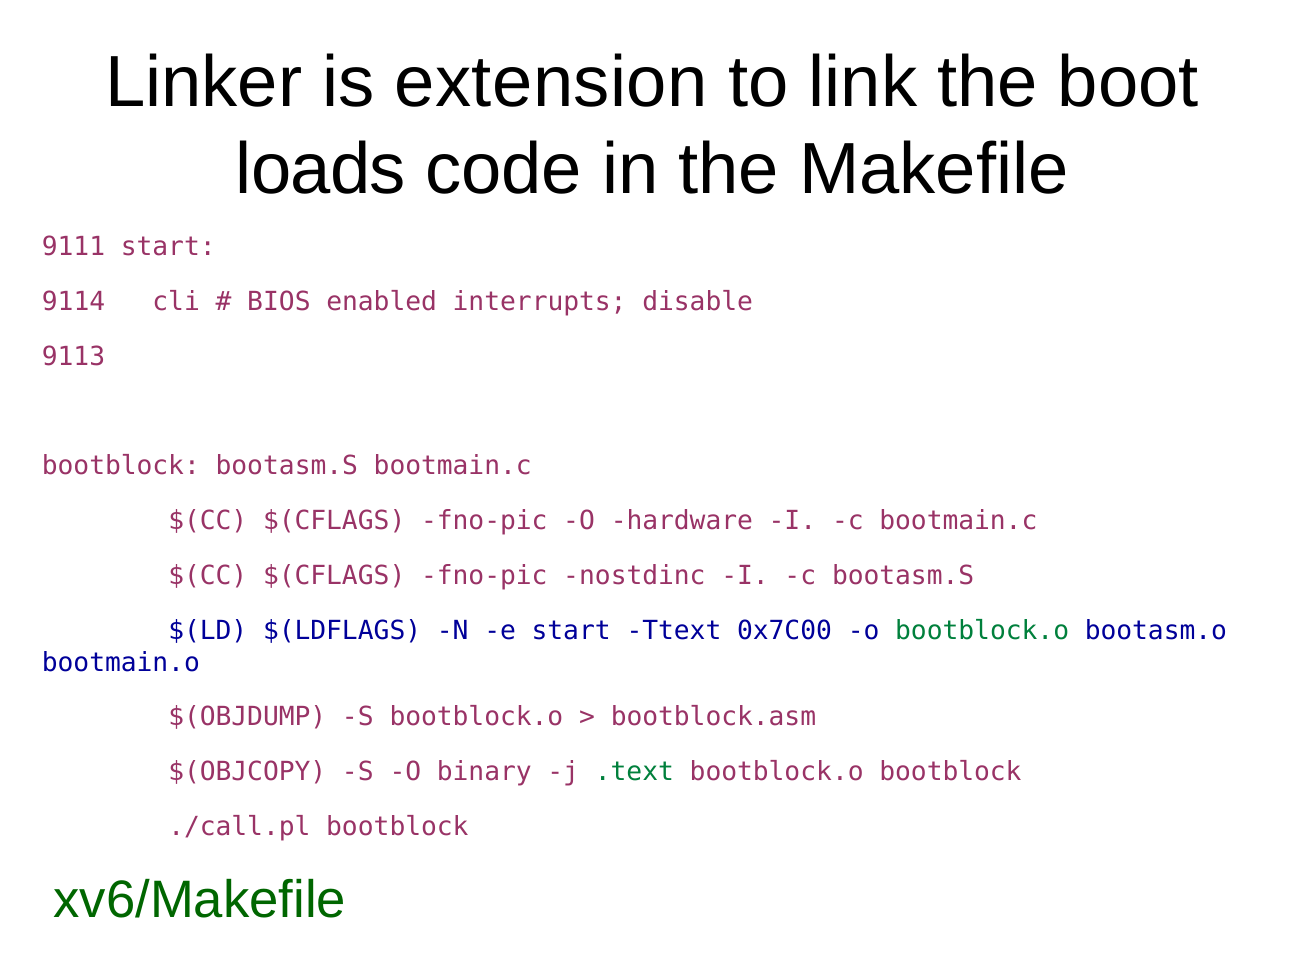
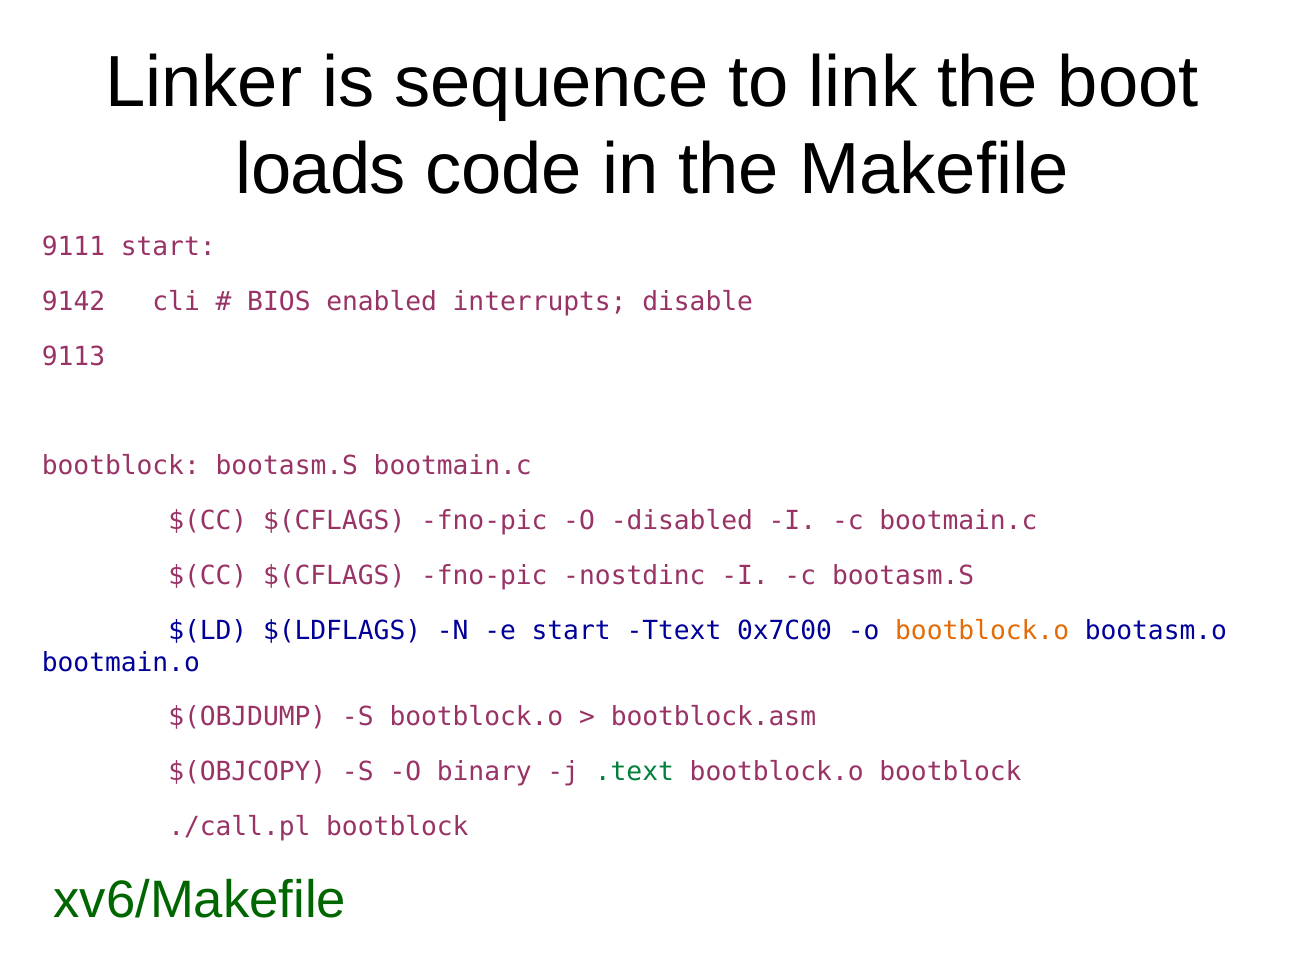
extension: extension -> sequence
9114: 9114 -> 9142
hardware: hardware -> disabled
bootblock.o at (982, 630) colour: green -> orange
